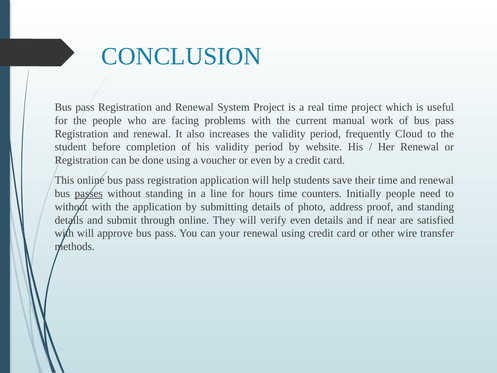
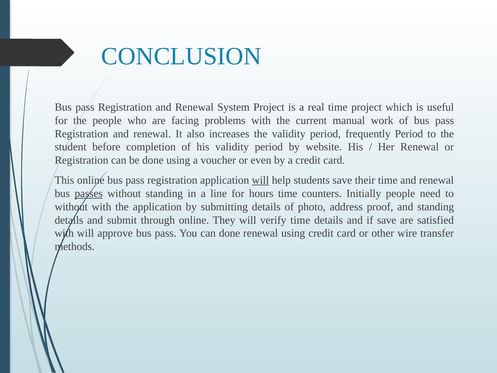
frequently Cloud: Cloud -> Period
will at (260, 180) underline: none -> present
verify even: even -> time
if near: near -> save
can your: your -> done
